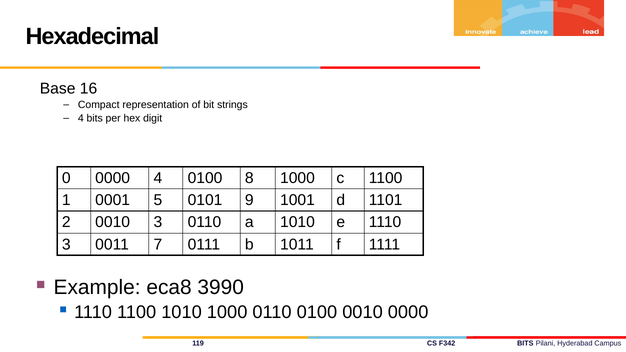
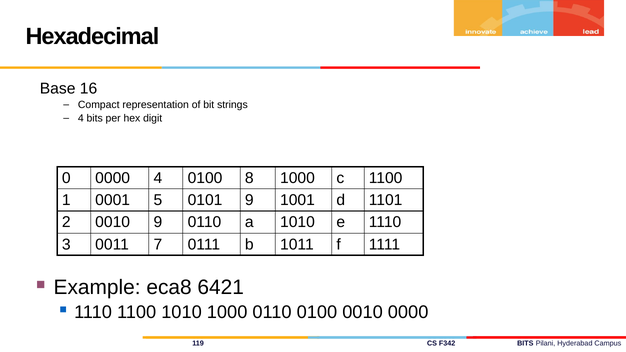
0010 3: 3 -> 9
3990: 3990 -> 6421
